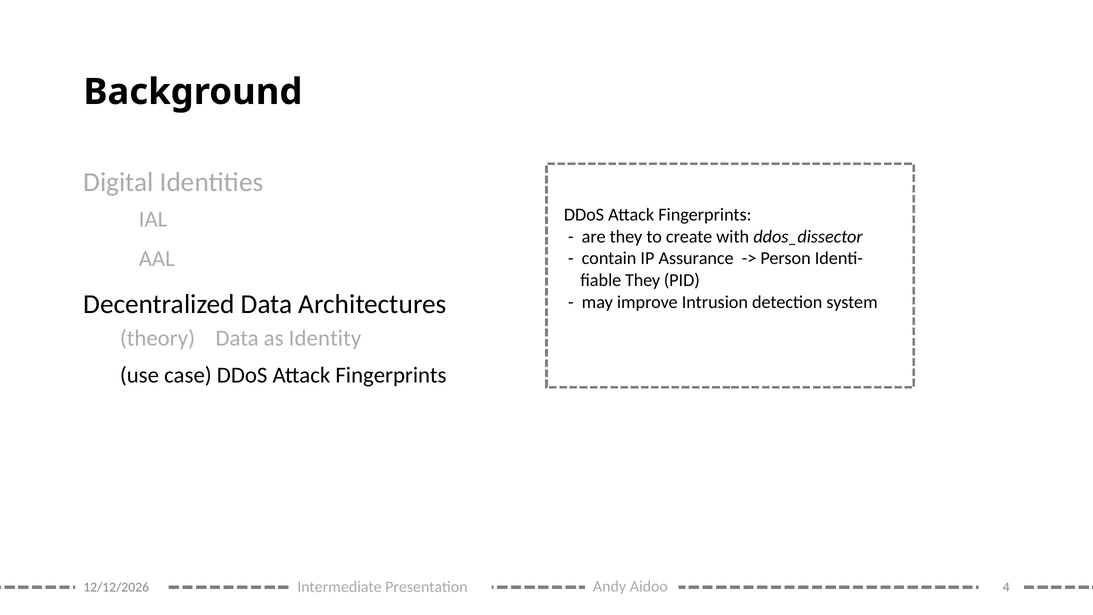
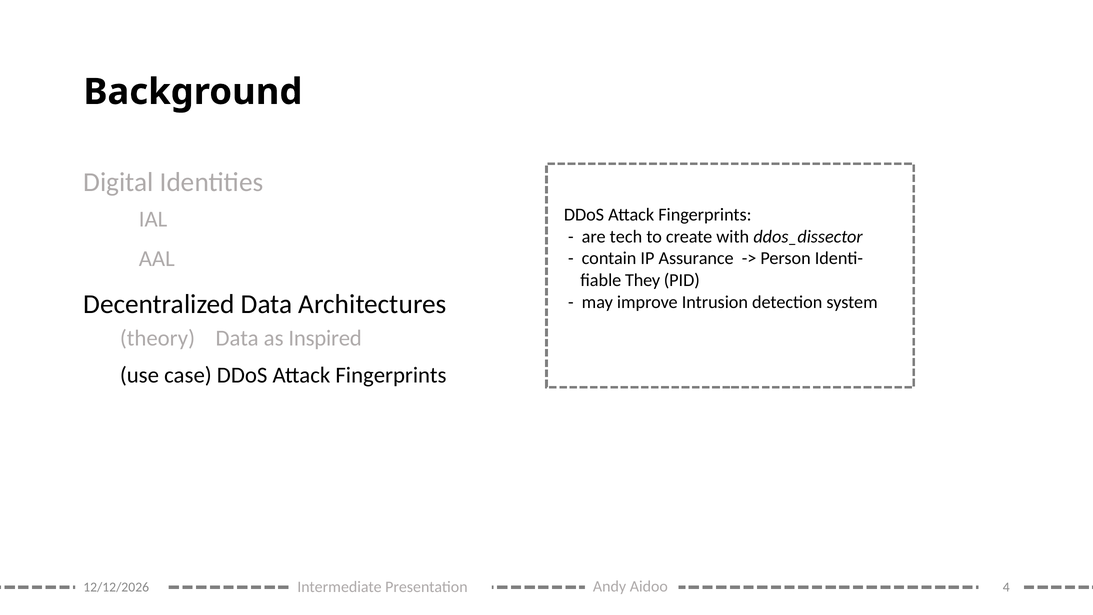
are they: they -> tech
as Identity: Identity -> Inspired
